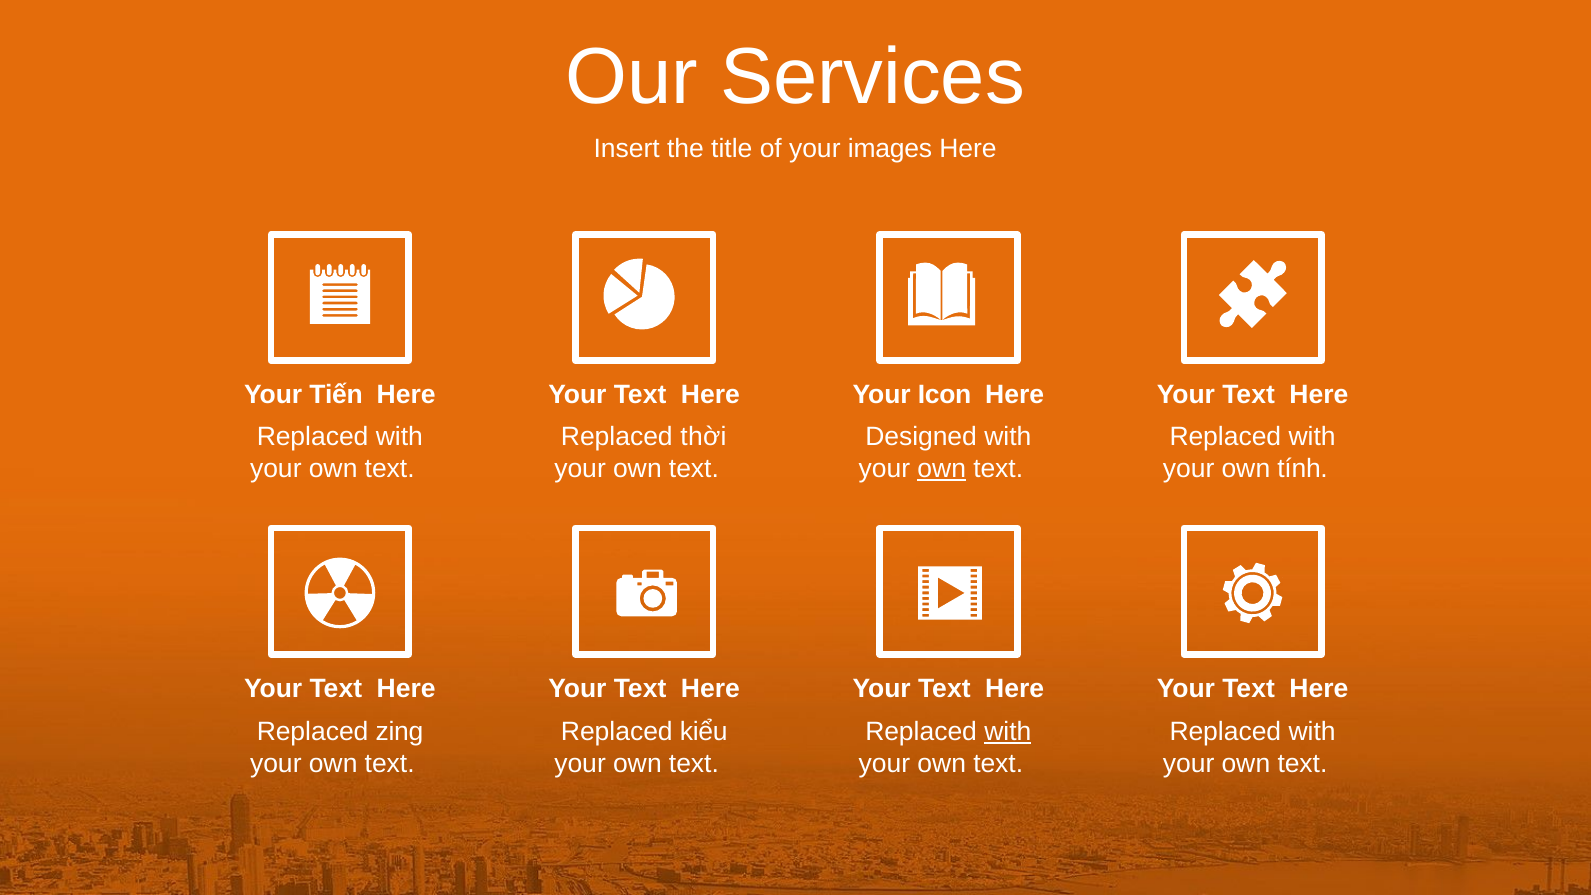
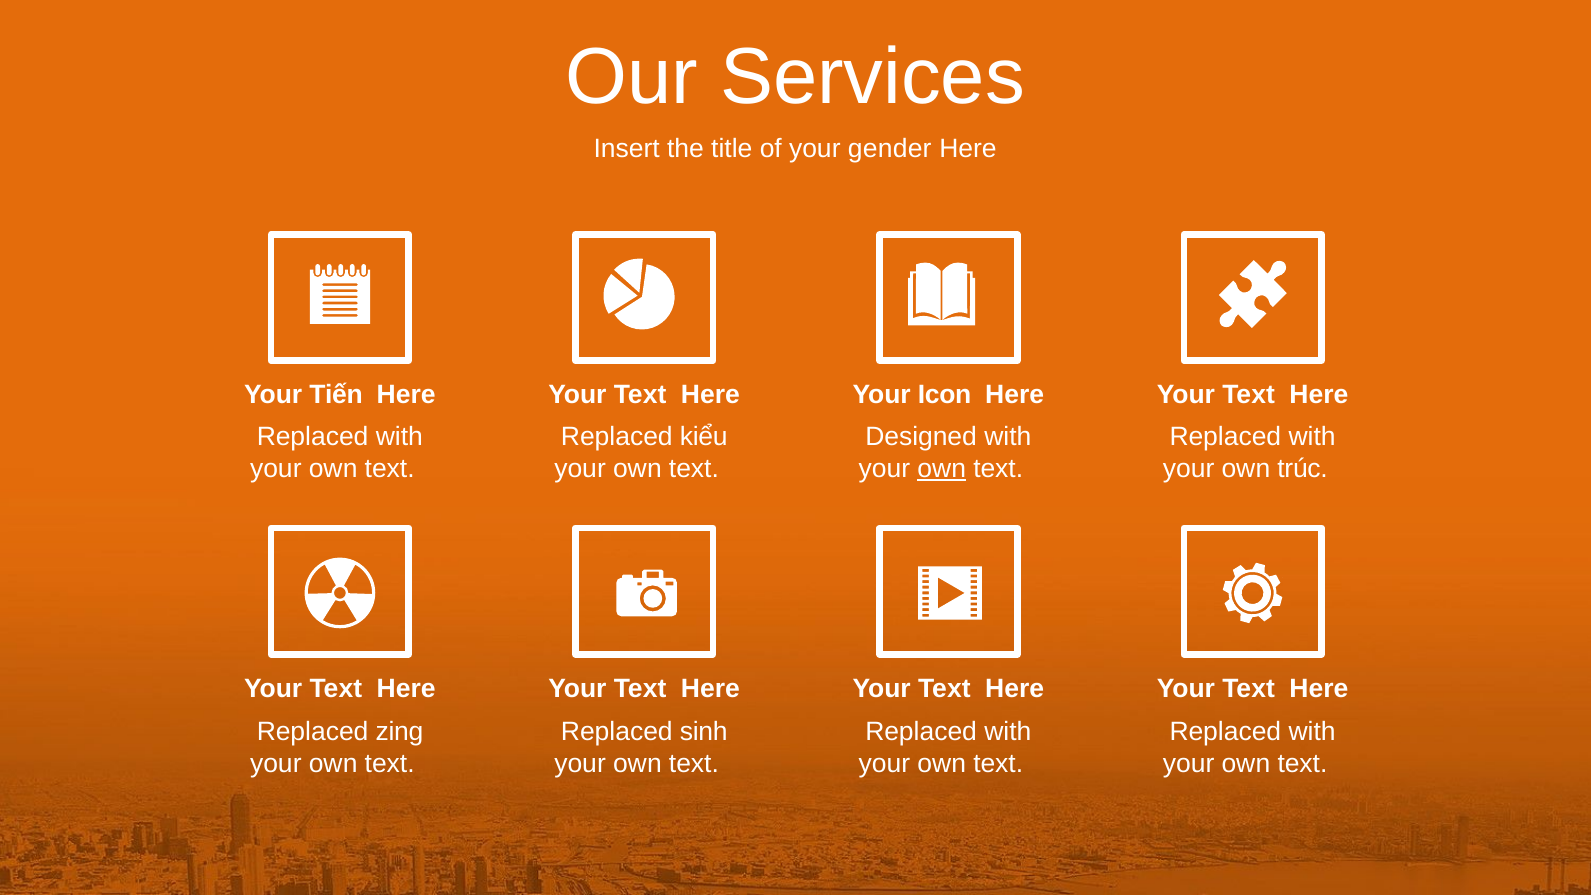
images: images -> gender
thời: thời -> kiểu
tính: tính -> trúc
kiểu: kiểu -> sinh
with at (1008, 731) underline: present -> none
